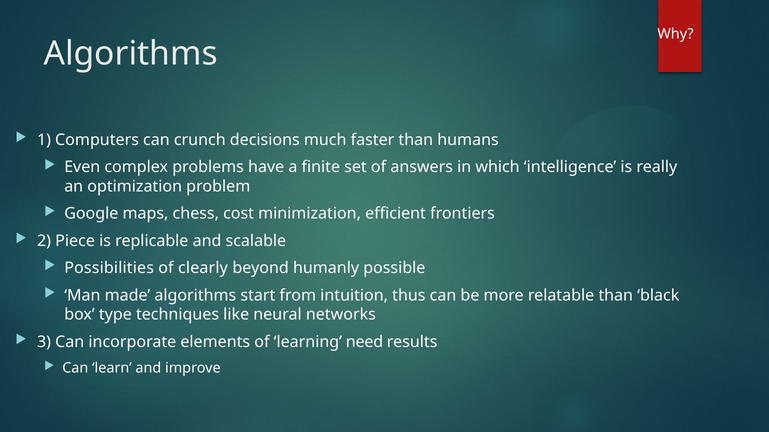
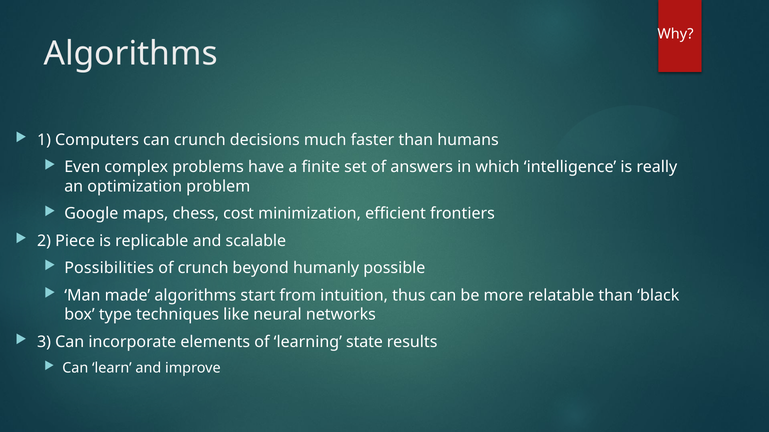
of clearly: clearly -> crunch
need: need -> state
